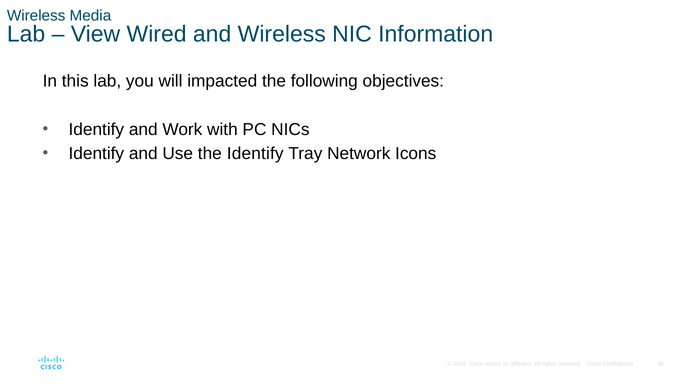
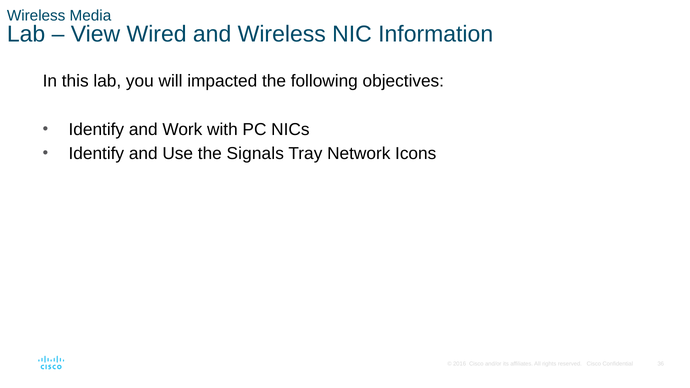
the Identify: Identify -> Signals
